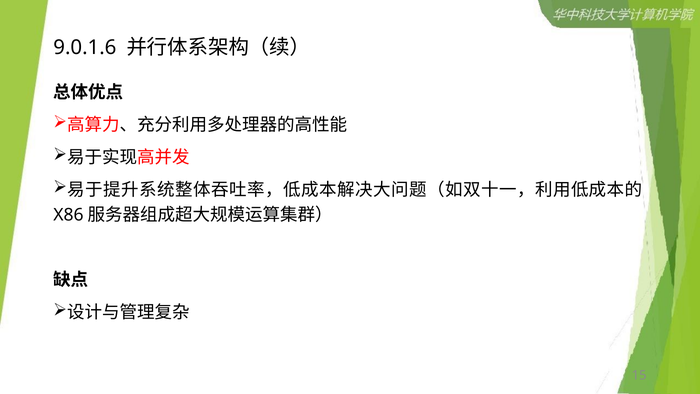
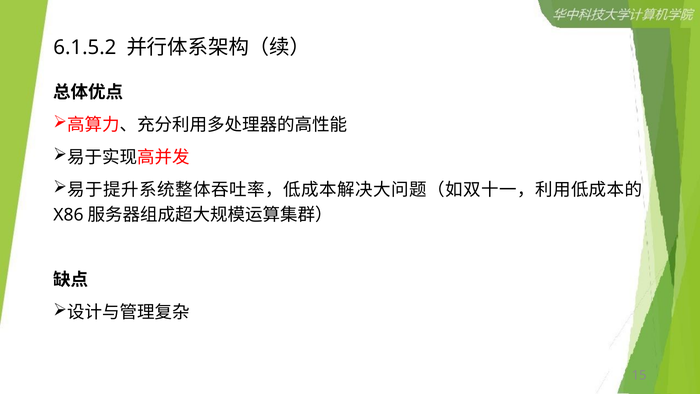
9.0.1.6: 9.0.1.6 -> 6.1.5.2
